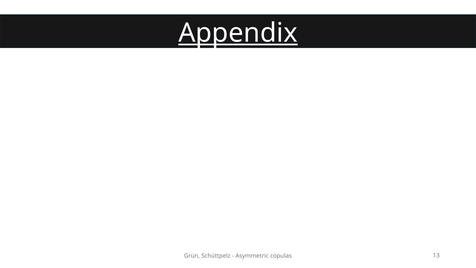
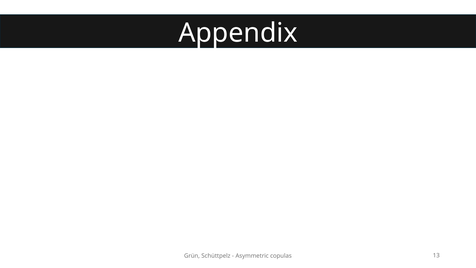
Appendix underline: present -> none
